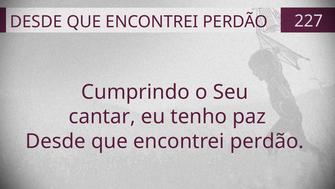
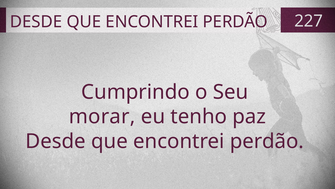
cantar: cantar -> morar
